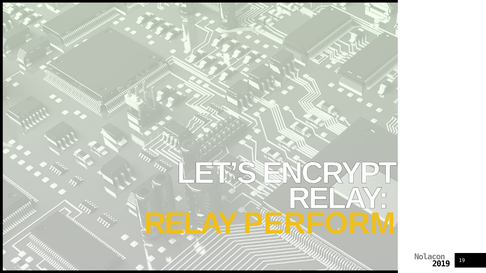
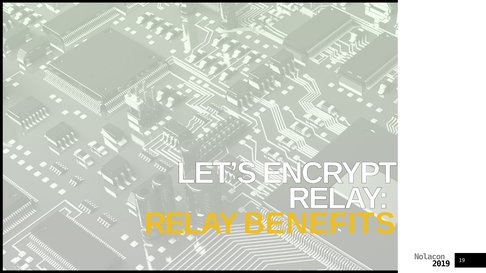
PERFORM: PERFORM -> BENEFITS
